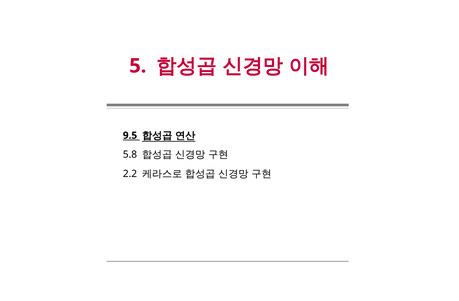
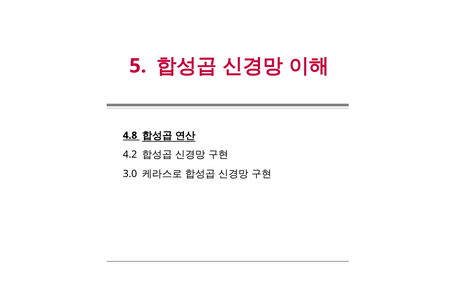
9.5: 9.5 -> 4.8
5.8: 5.8 -> 4.2
2.2: 2.2 -> 3.0
